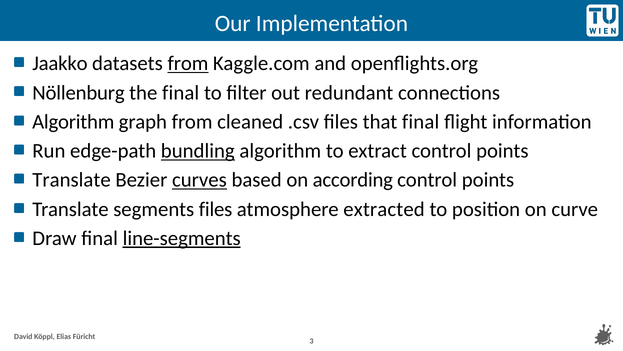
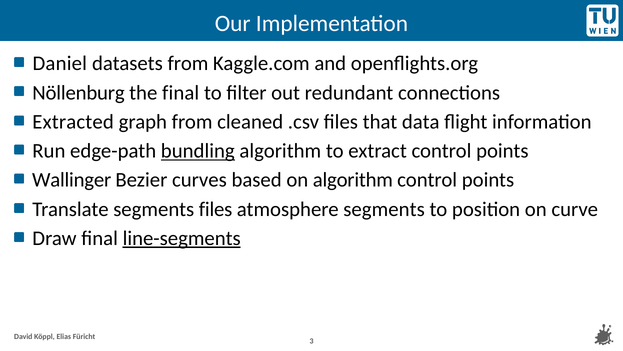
Jaakko: Jaakko -> Daniel
from at (188, 63) underline: present -> none
Algorithm at (73, 122): Algorithm -> Extracted
that final: final -> data
Translate at (72, 180): Translate -> Wallinger
curves underline: present -> none
on according: according -> algorithm
atmosphere extracted: extracted -> segments
